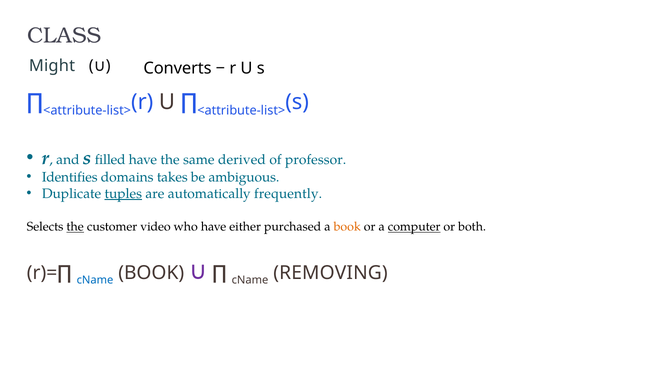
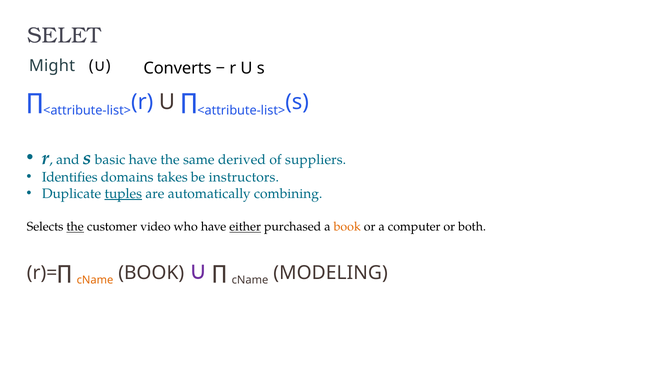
CLASS: CLASS -> SELET
filled: filled -> basic
professor: professor -> suppliers
ambiguous: ambiguous -> instructors
frequently: frequently -> combining
either underline: none -> present
computer underline: present -> none
cName at (95, 280) colour: blue -> orange
REMOVING: REMOVING -> MODELING
